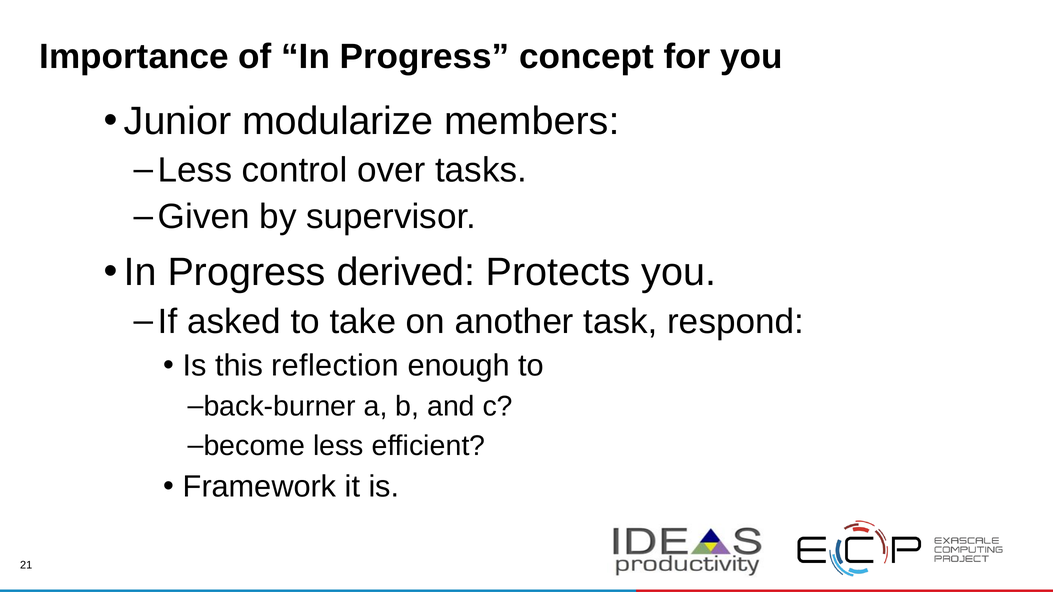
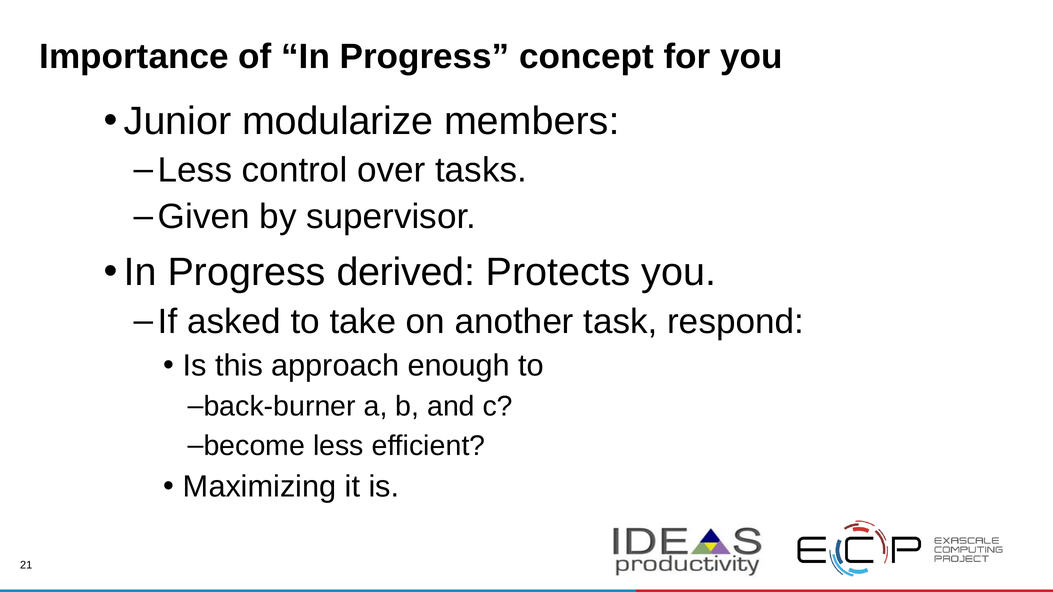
reflection: reflection -> approach
Framework: Framework -> Maximizing
